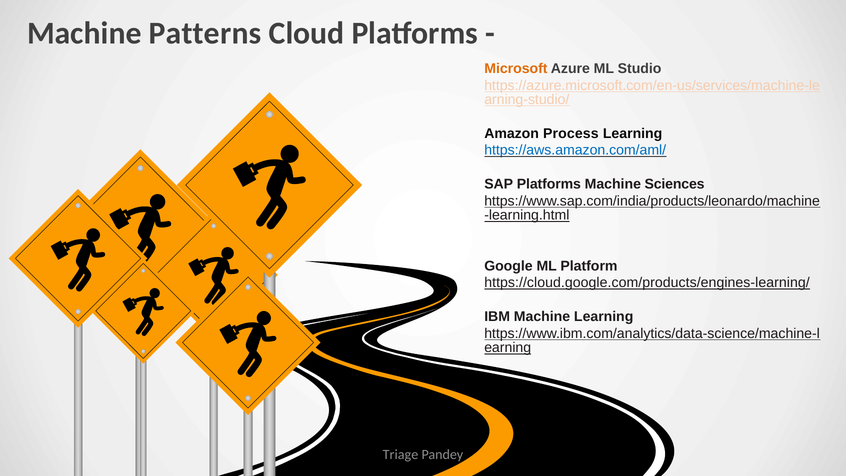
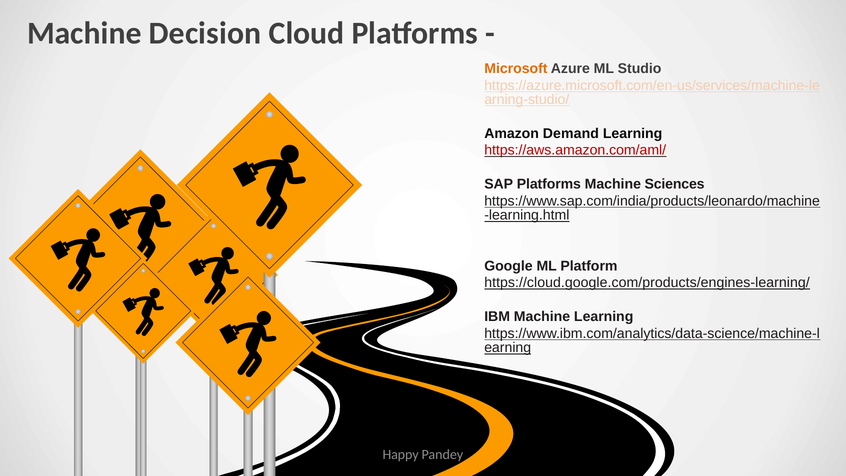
Patterns: Patterns -> Decision
Process: Process -> Demand
https://aws.amazon.com/aml/ colour: blue -> red
Triage: Triage -> Happy
